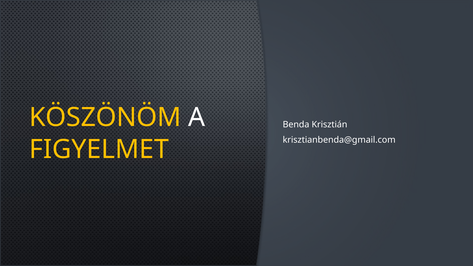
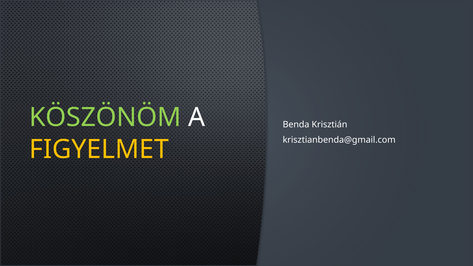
KÖSZÖNÖM colour: yellow -> light green
